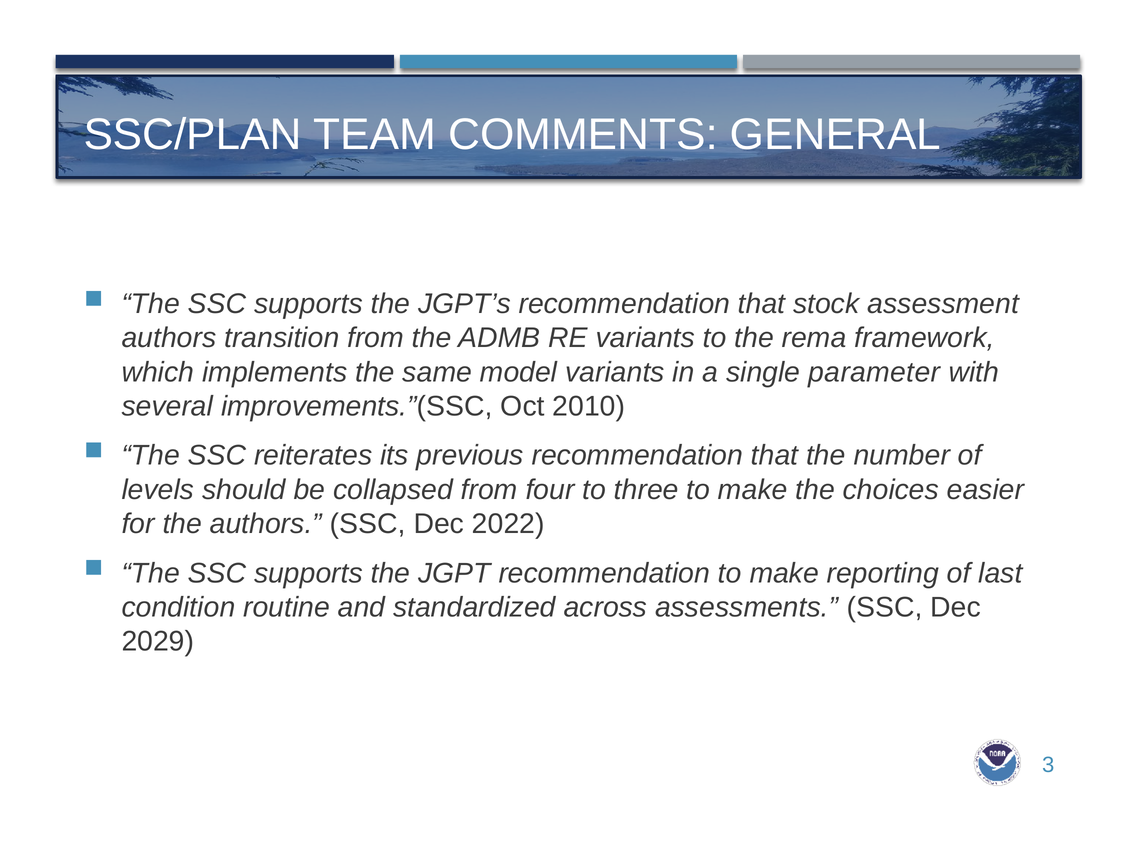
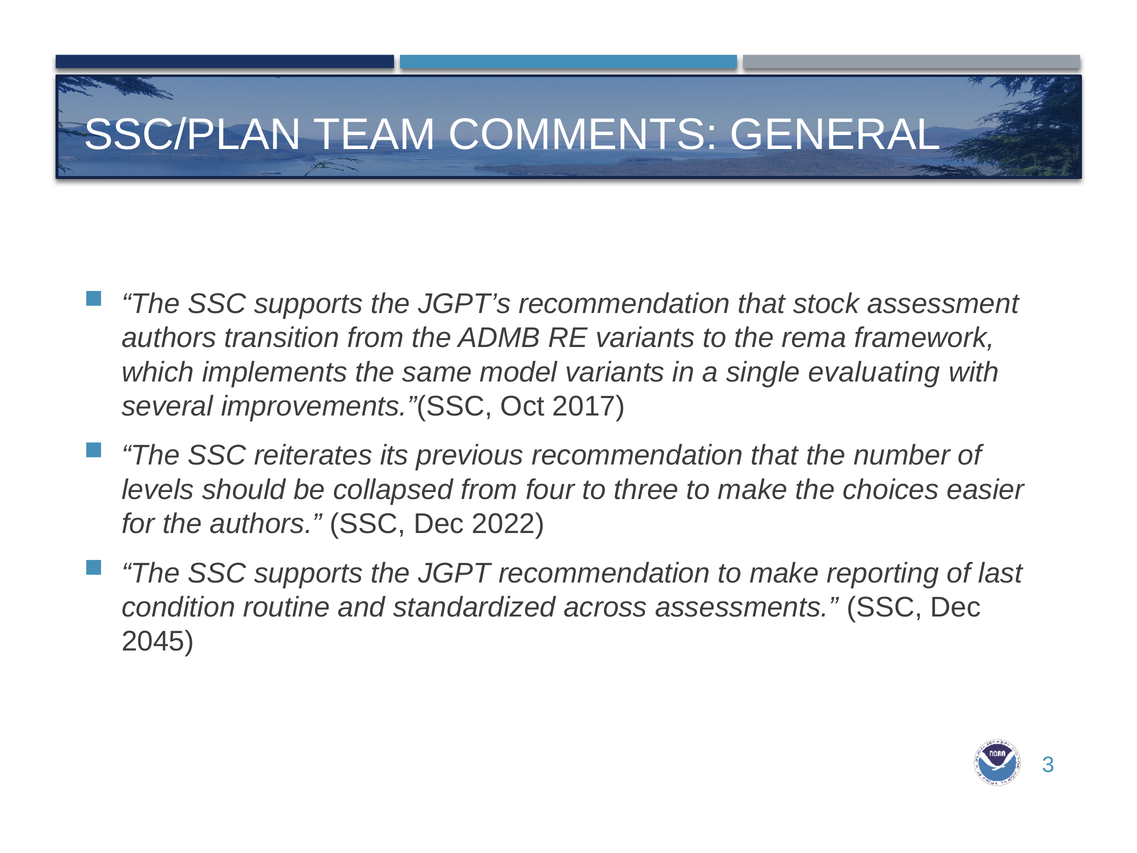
parameter: parameter -> evaluating
2010: 2010 -> 2017
2029: 2029 -> 2045
